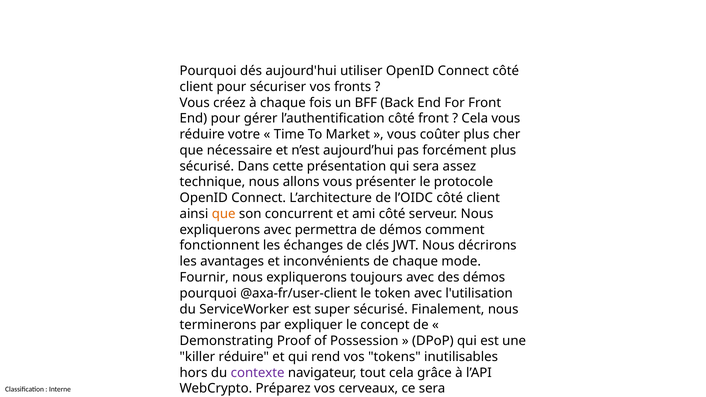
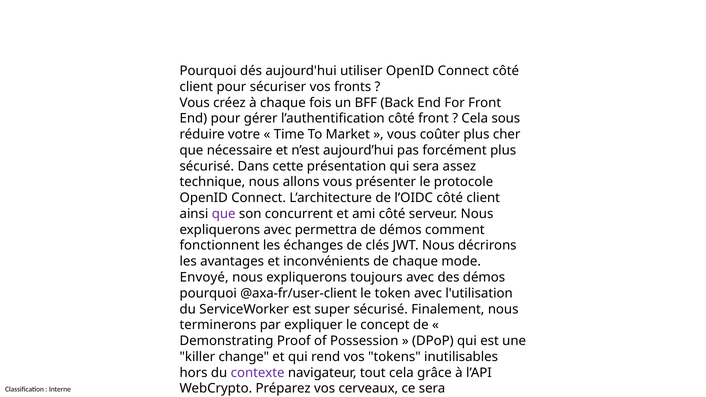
Cela vous: vous -> sous
que at (224, 214) colour: orange -> purple
Fournir: Fournir -> Envoyé
killer réduire: réduire -> change
